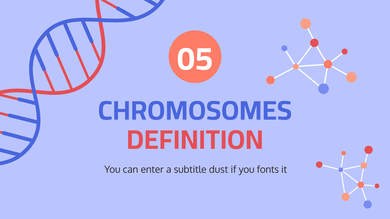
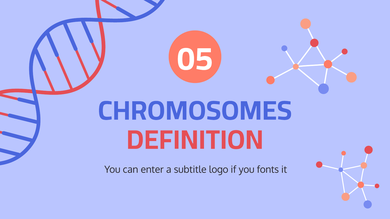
dust: dust -> logo
